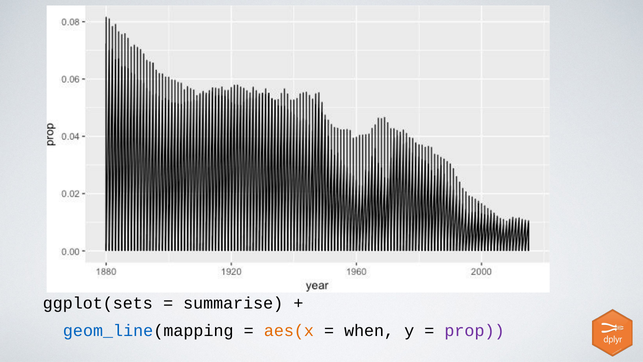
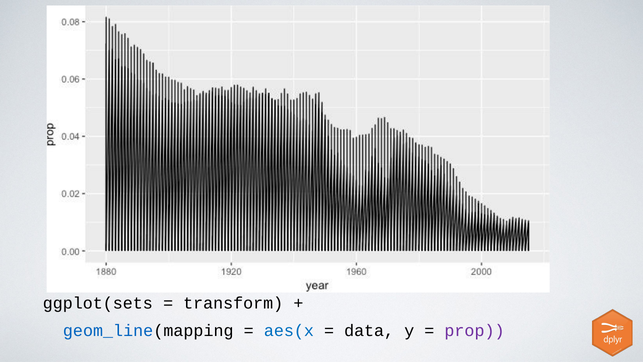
summarise: summarise -> transform
aes(x colour: orange -> blue
when: when -> data
